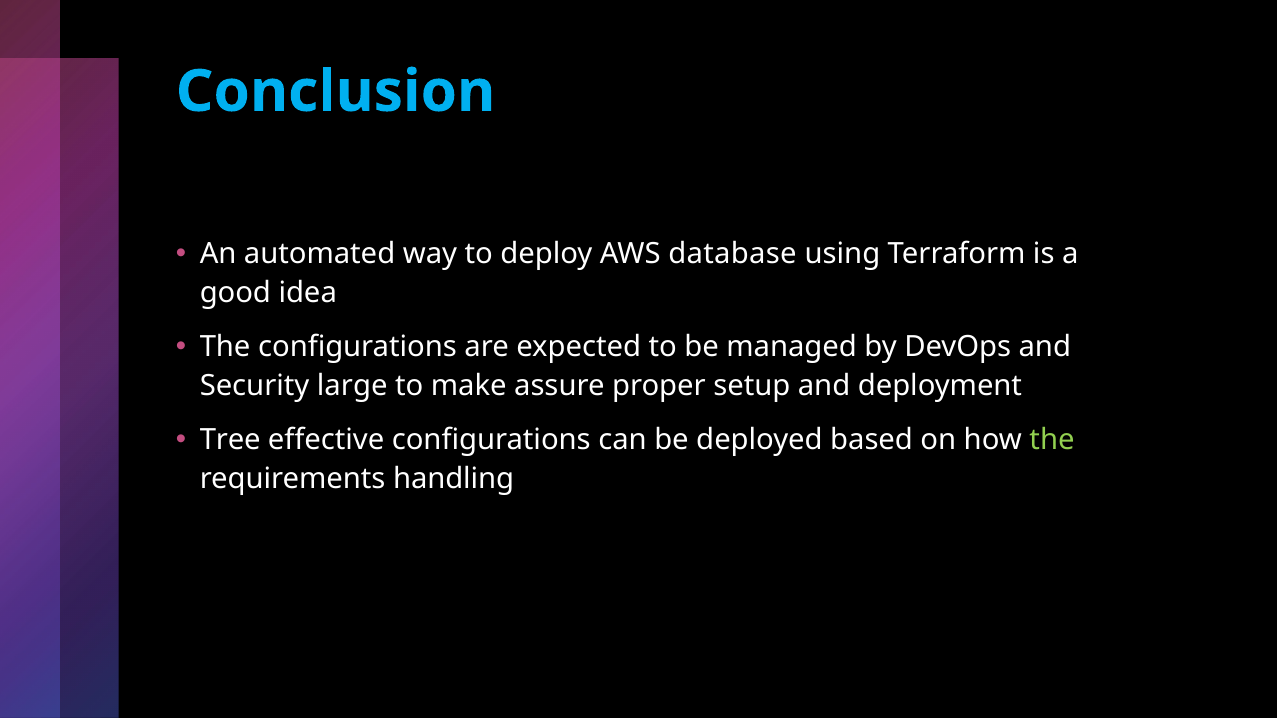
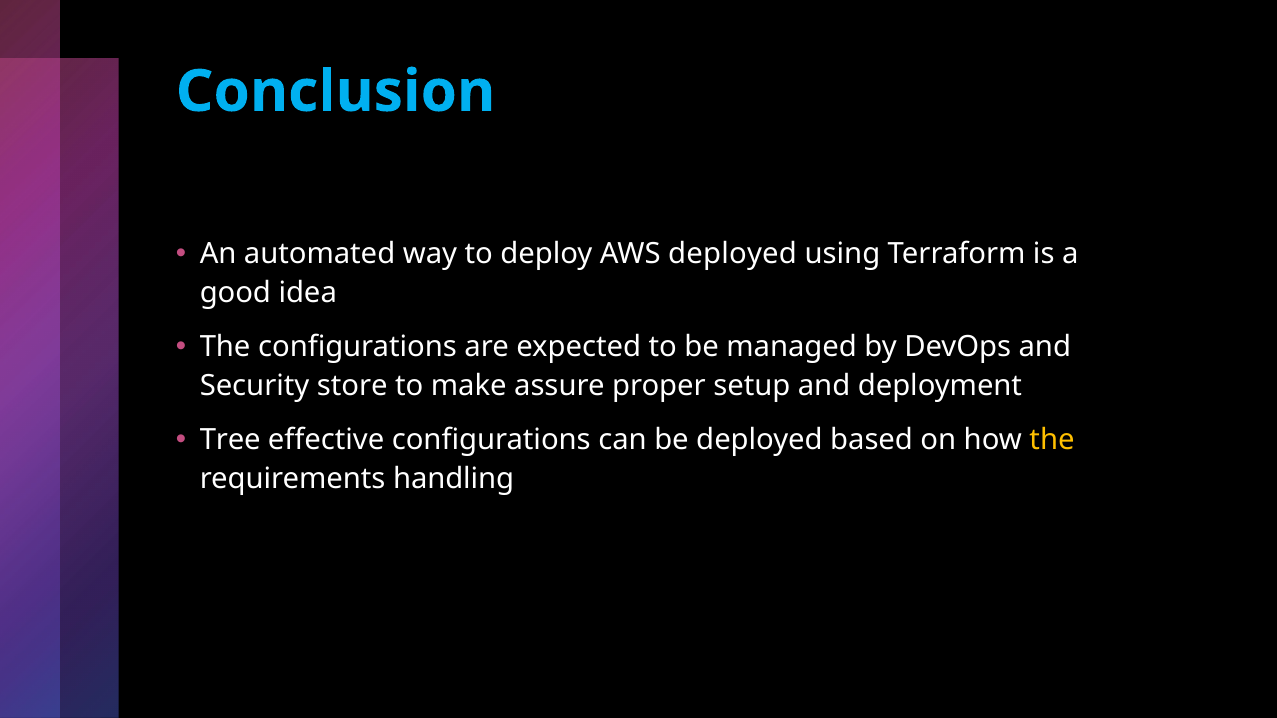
AWS database: database -> deployed
large: large -> store
the at (1052, 440) colour: light green -> yellow
